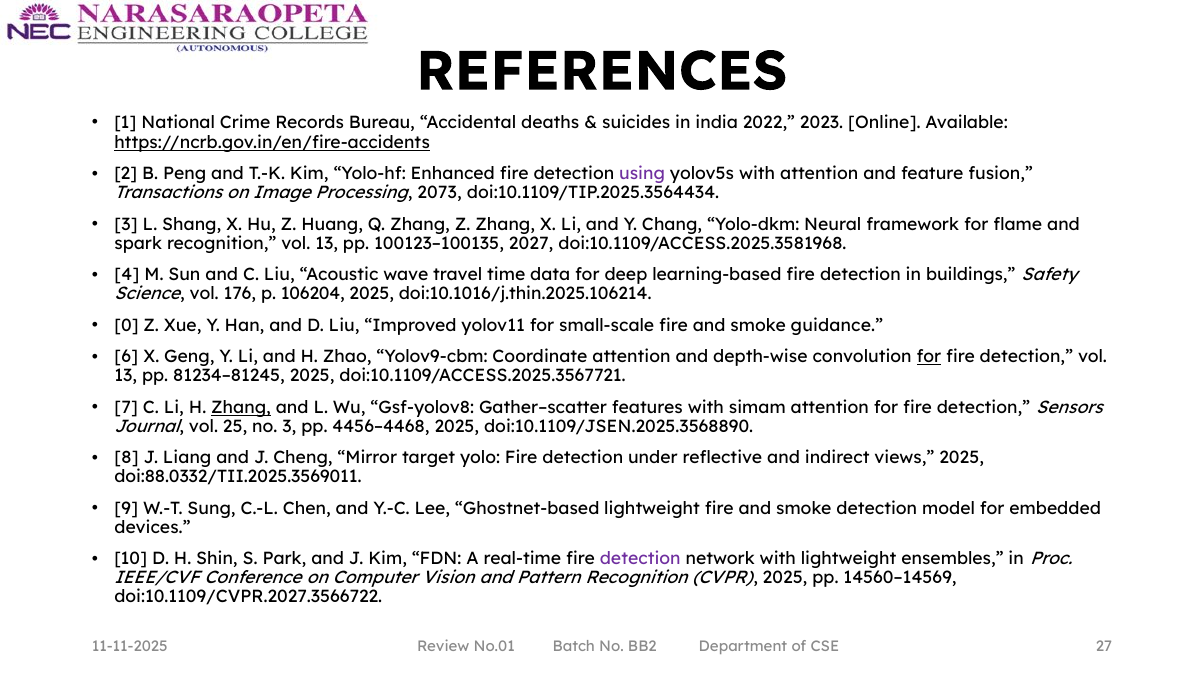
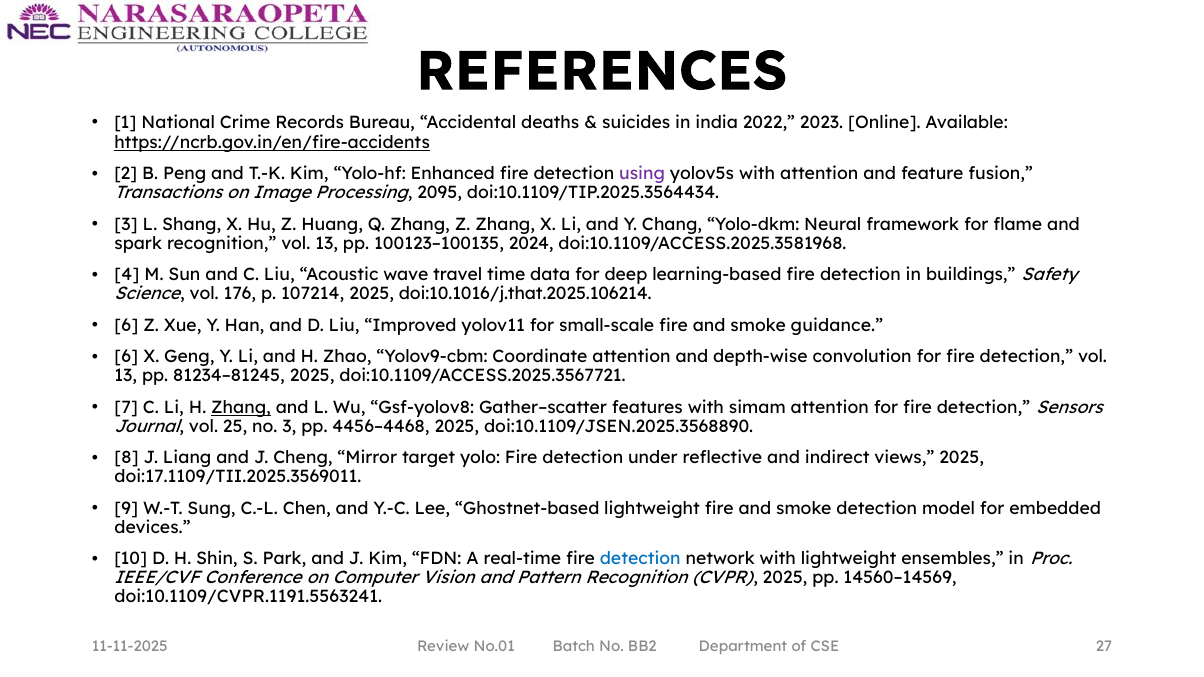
2073: 2073 -> 2095
2027: 2027 -> 2024
106204: 106204 -> 107214
doi:10.1016/j.thin.2025.106214: doi:10.1016/j.thin.2025.106214 -> doi:10.1016/j.that.2025.106214
0 at (126, 326): 0 -> 6
for at (929, 357) underline: present -> none
doi:88.0332/TII.2025.3569011: doi:88.0332/TII.2025.3569011 -> doi:17.1109/TII.2025.3569011
detection at (640, 559) colour: purple -> blue
doi:10.1109/CVPR.2027.3566722: doi:10.1109/CVPR.2027.3566722 -> doi:10.1109/CVPR.1191.5563241
